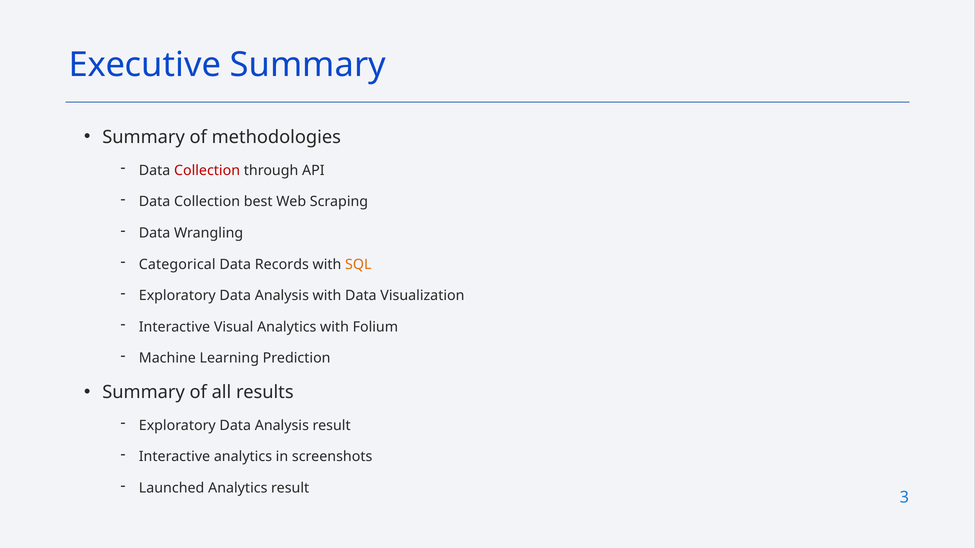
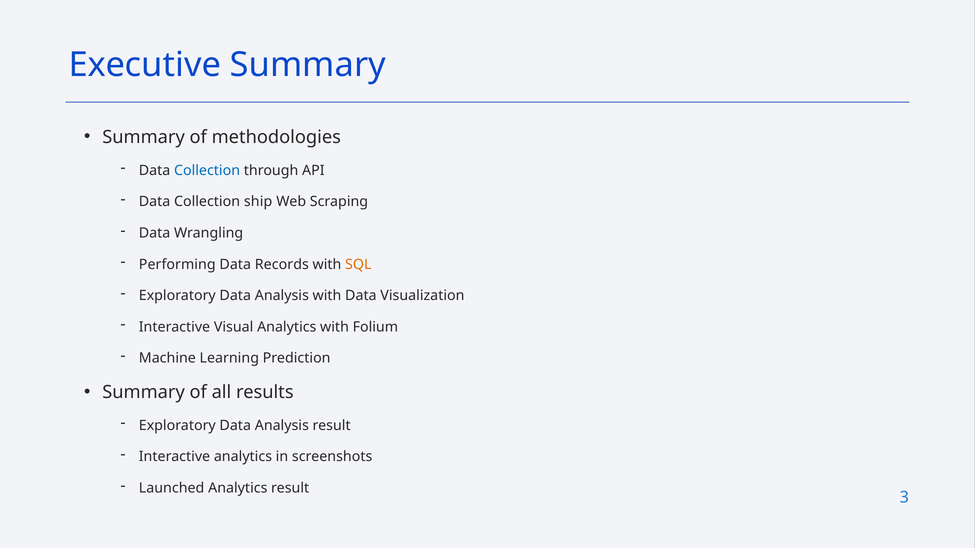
Collection at (207, 171) colour: red -> blue
best: best -> ship
Categorical: Categorical -> Performing
